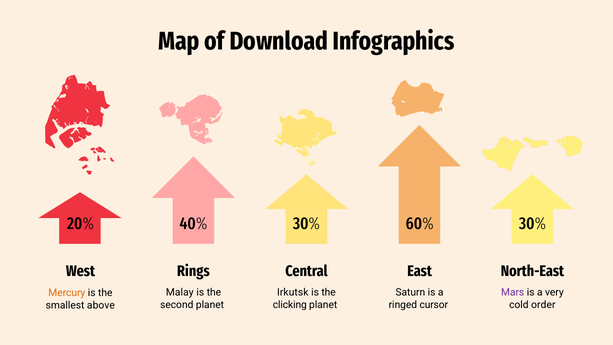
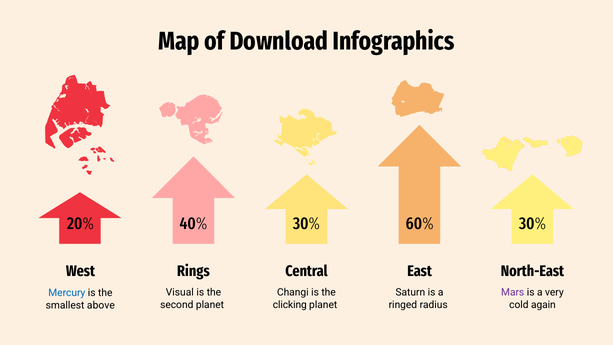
Malay: Malay -> Visual
Irkutsk: Irkutsk -> Changi
Mercury colour: orange -> blue
cursor: cursor -> radius
order: order -> again
